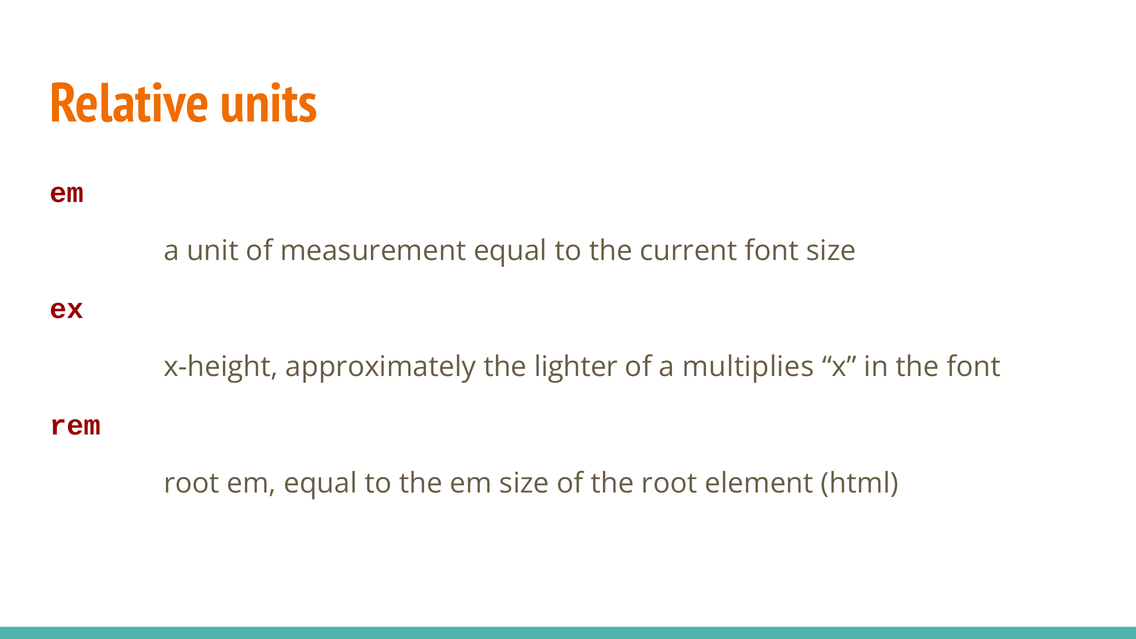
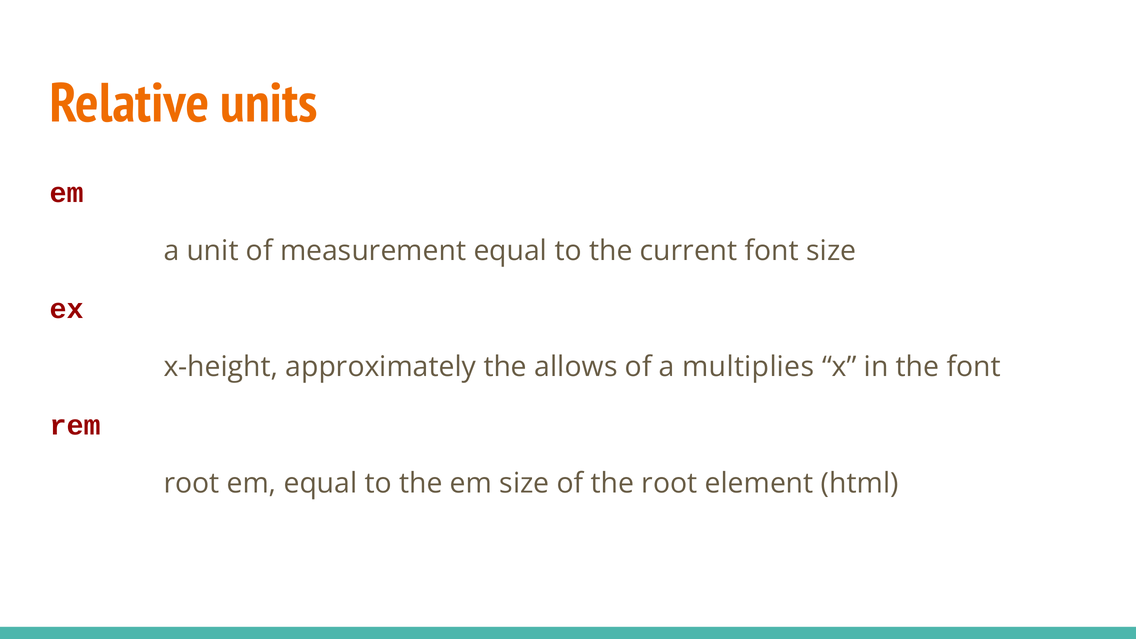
lighter: lighter -> allows
